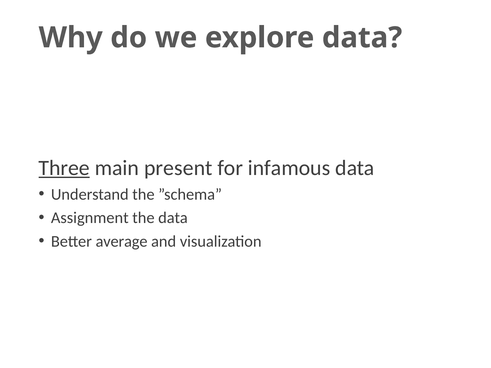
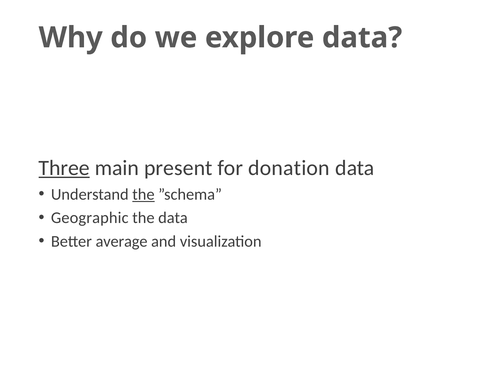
infamous: infamous -> donation
the at (143, 195) underline: none -> present
Assignment: Assignment -> Geographic
